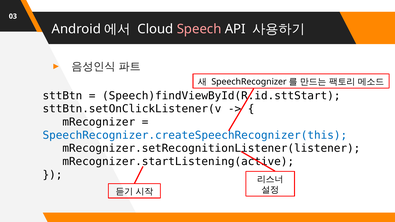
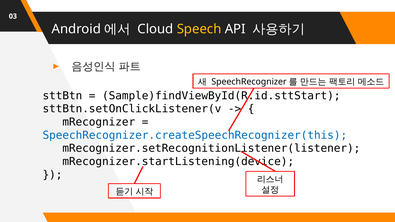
Speech colour: pink -> yellow
Speech)findViewById(R.id.sttStart: Speech)findViewById(R.id.sttStart -> Sample)findViewById(R.id.sttStart
mRecognizer.startListening(active: mRecognizer.startListening(active -> mRecognizer.startListening(device
